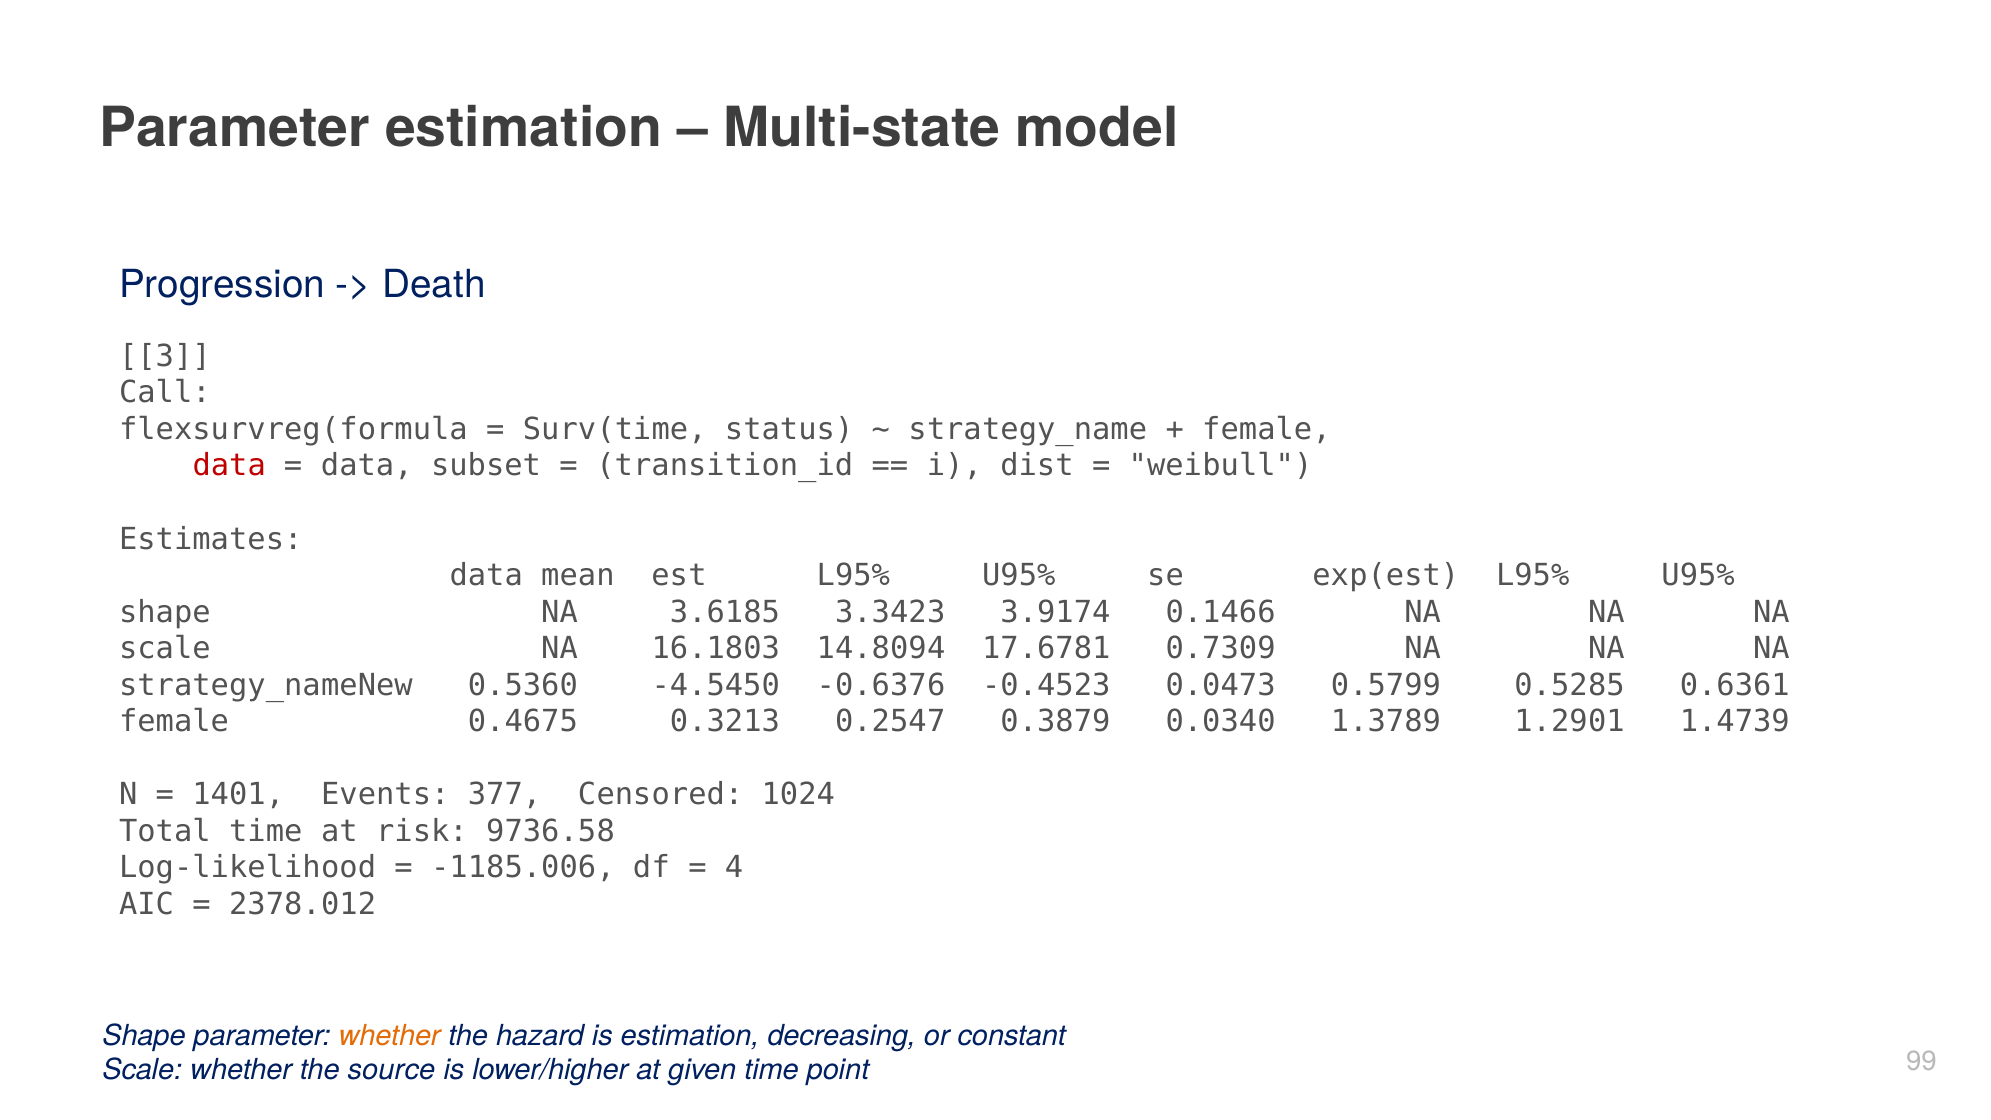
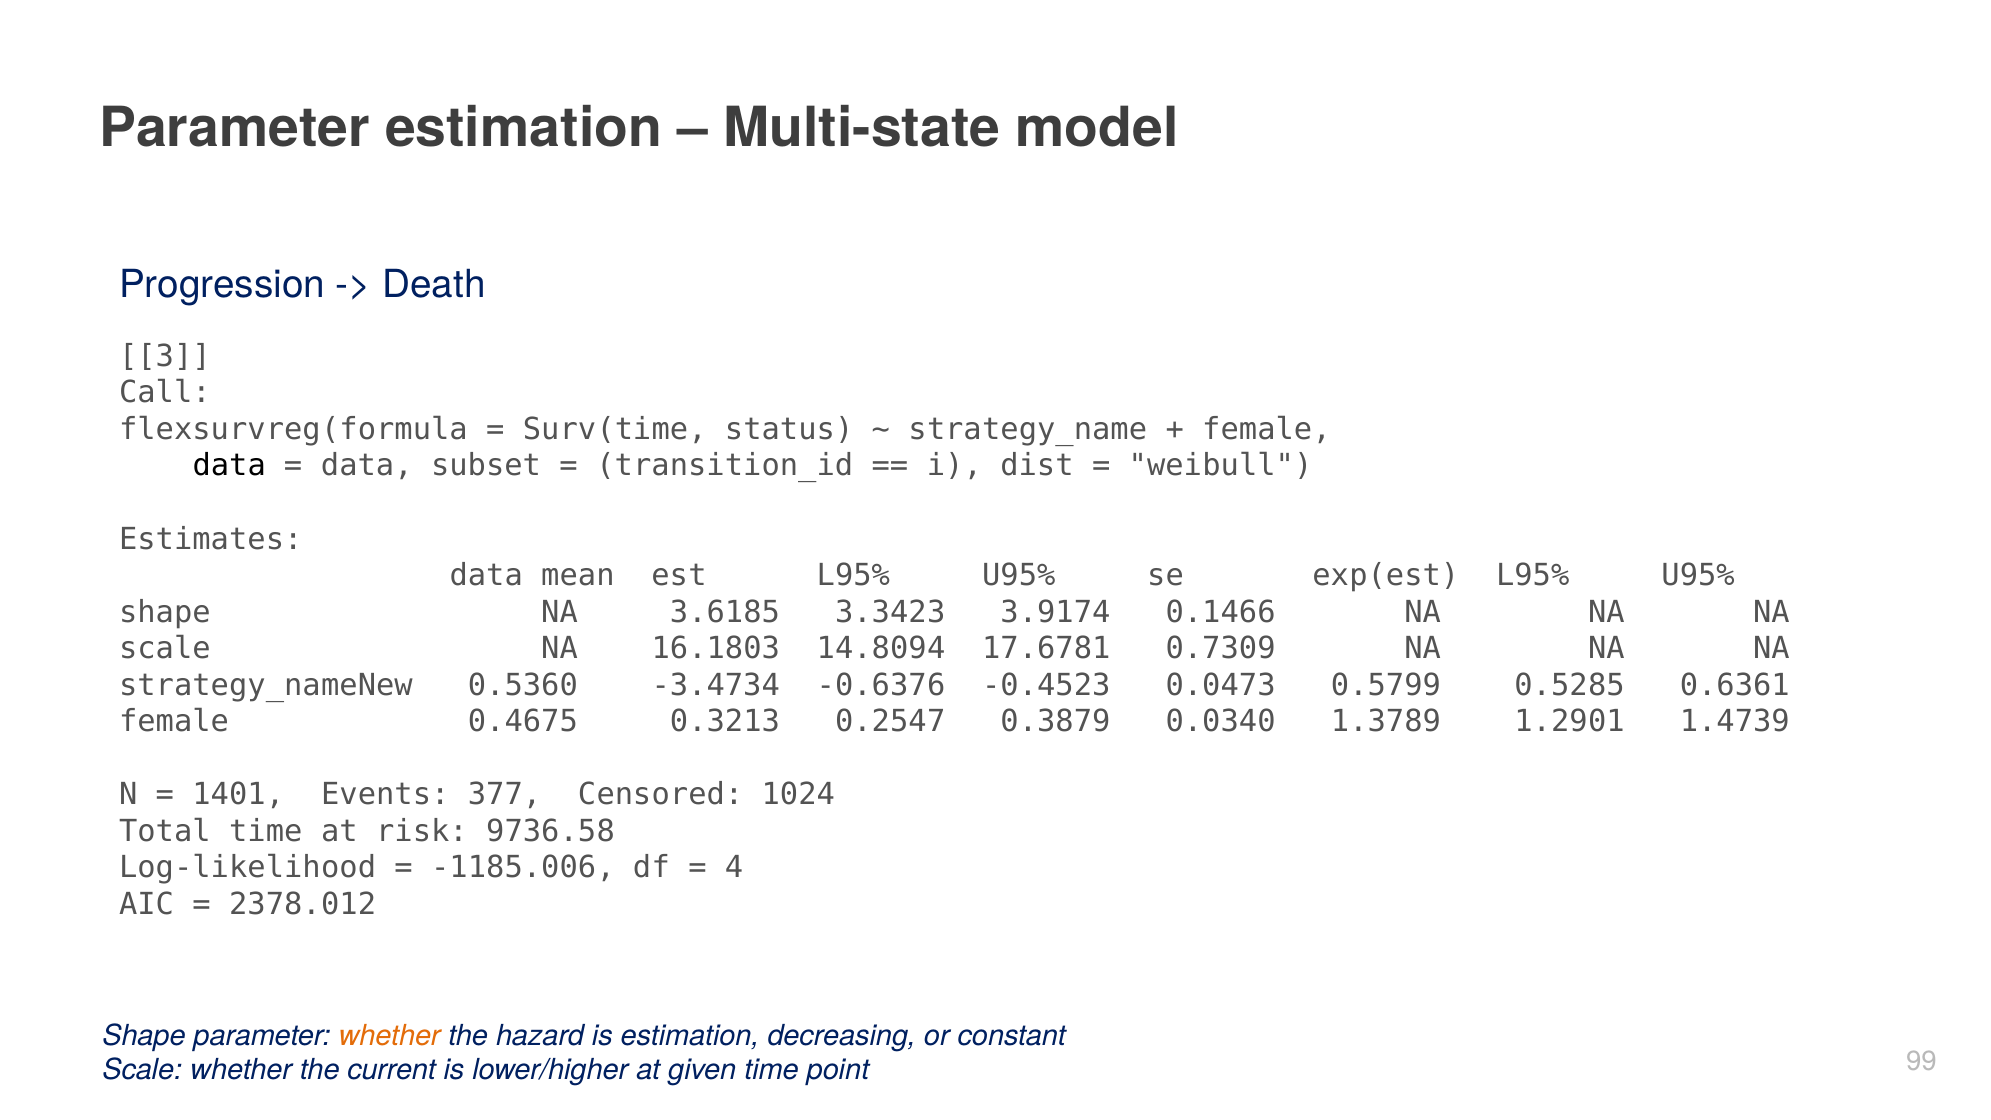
data at (229, 466) colour: red -> black
-4.5450: -4.5450 -> -3.4734
source: source -> current
